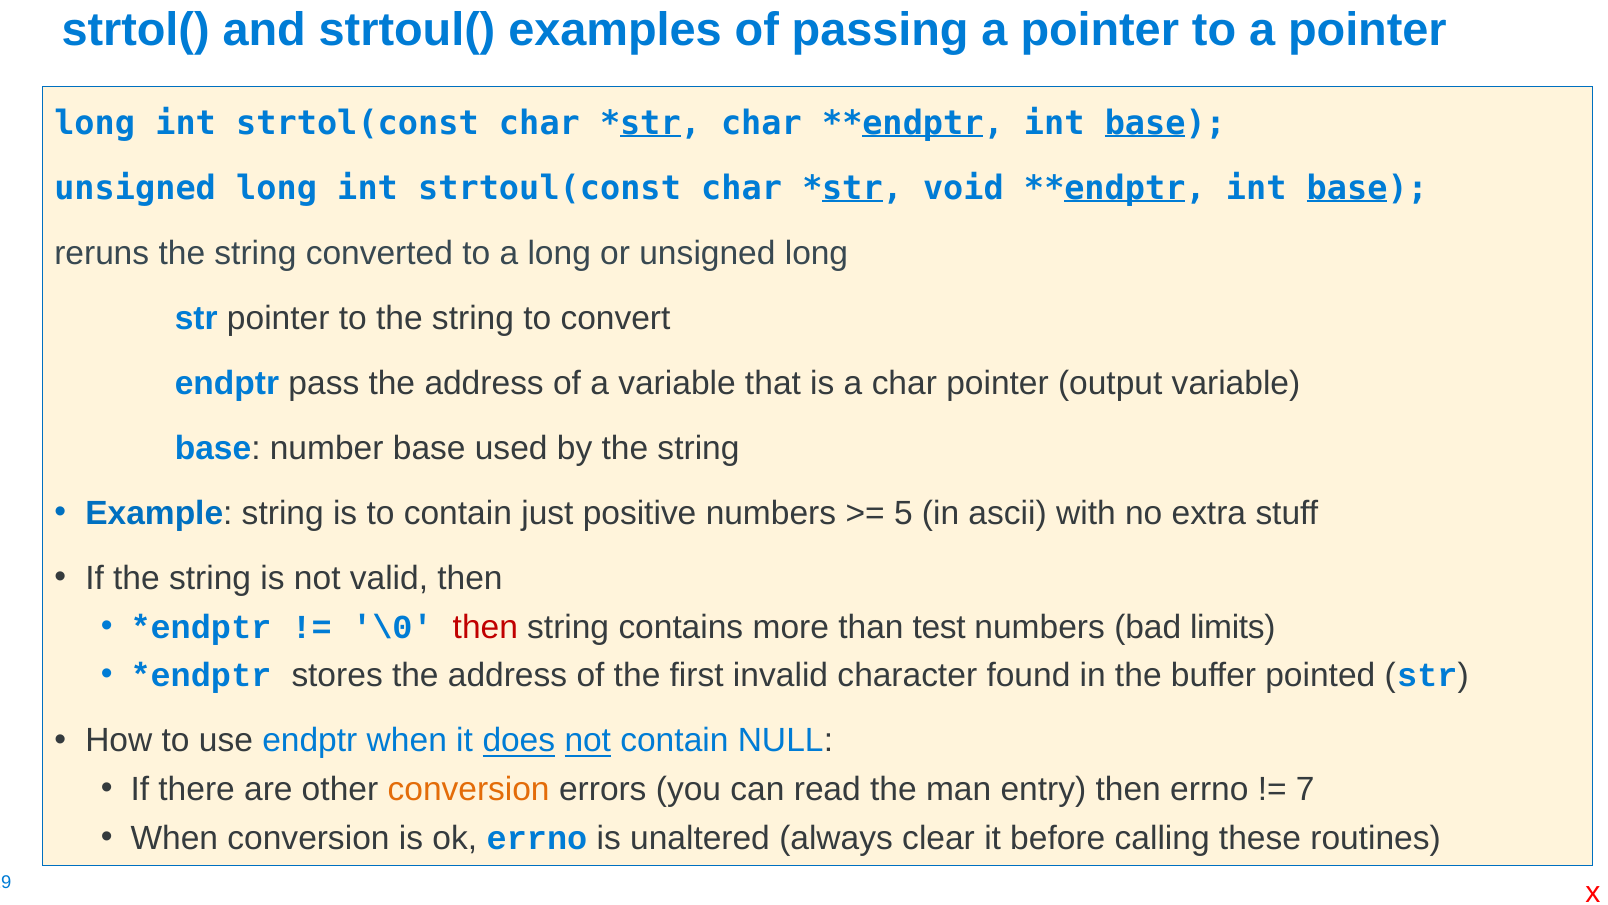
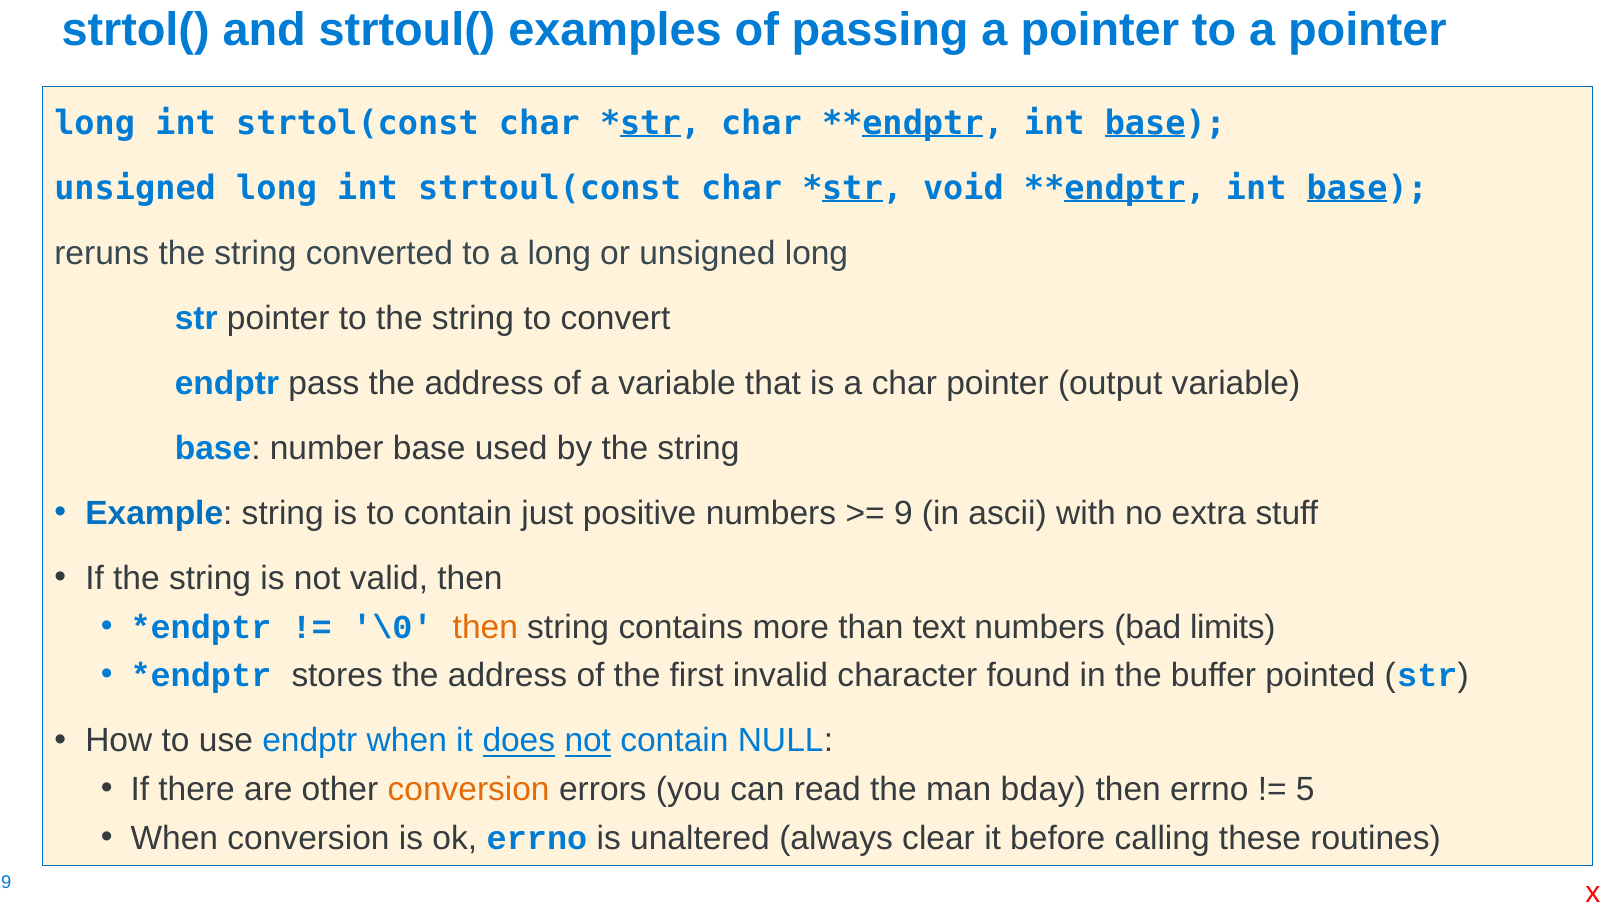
5: 5 -> 9
then at (485, 627) colour: red -> orange
test: test -> text
entry: entry -> bday
7: 7 -> 5
